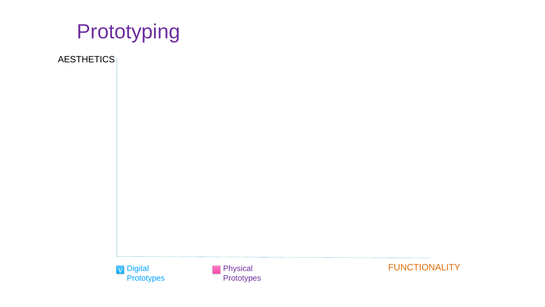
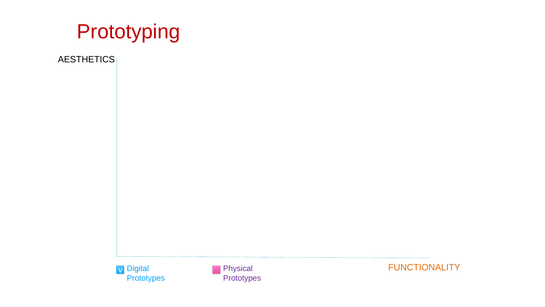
Prototyping colour: purple -> red
